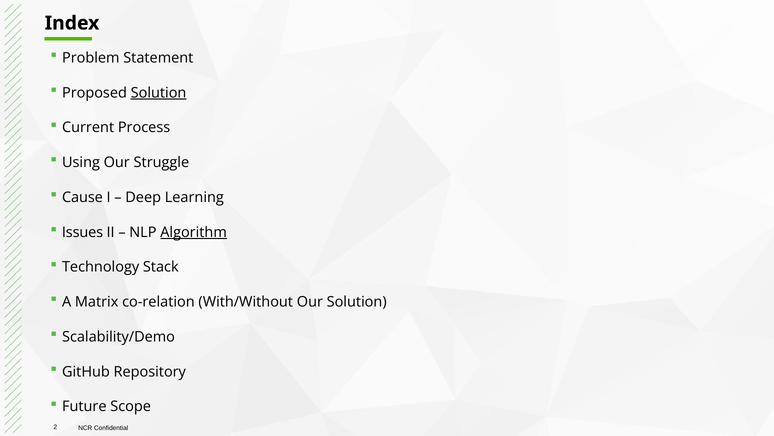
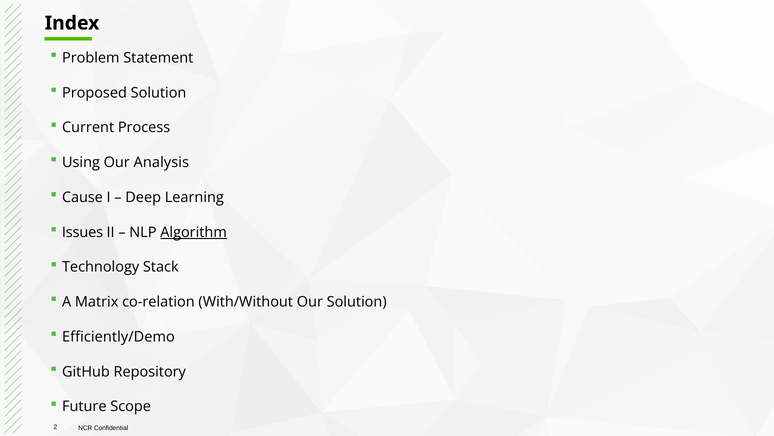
Solution at (159, 93) underline: present -> none
Struggle: Struggle -> Analysis
Scalability/Demo: Scalability/Demo -> Efficiently/Demo
